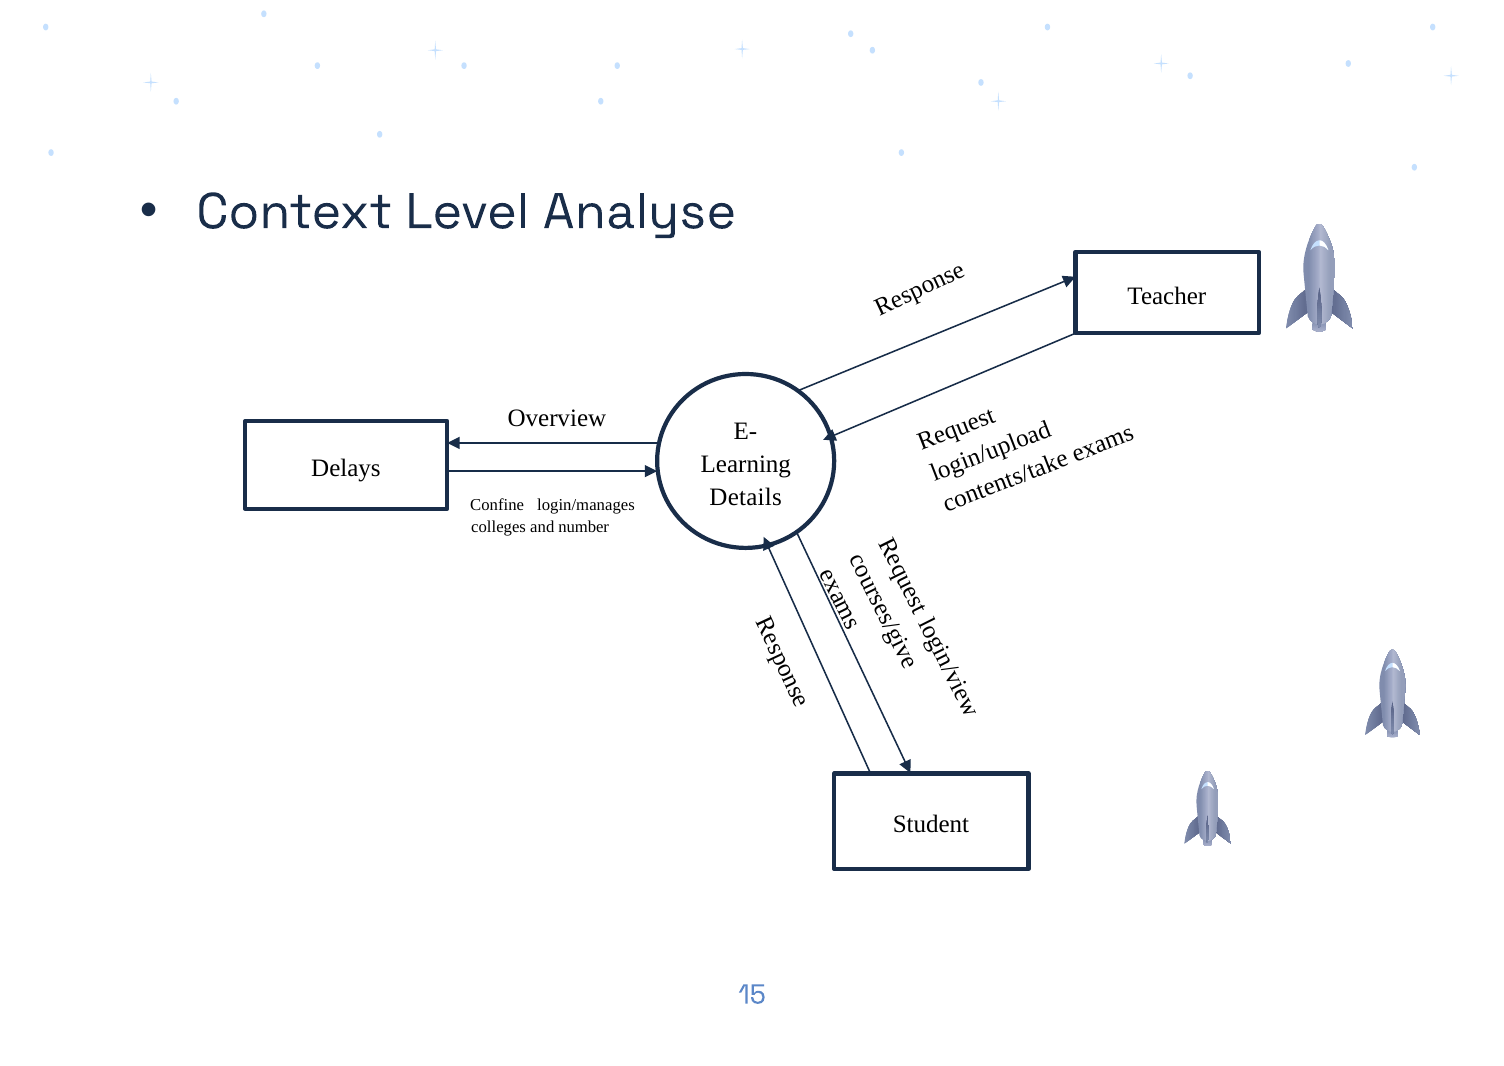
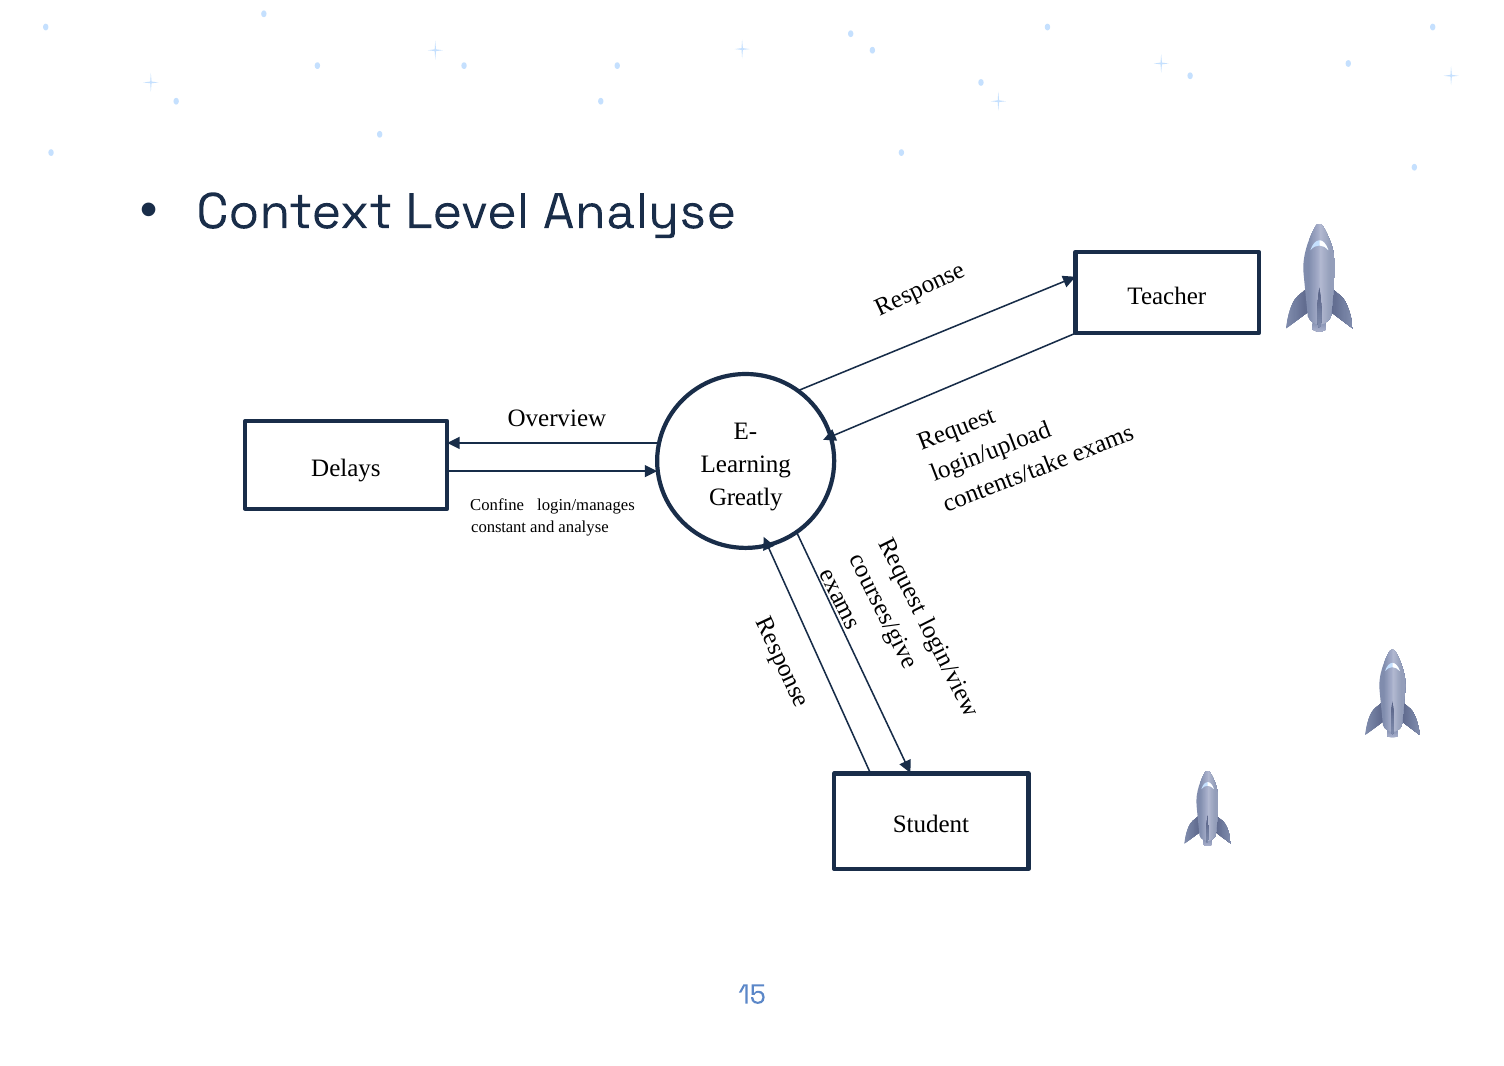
Details: Details -> Greatly
colleges: colleges -> constant
and number: number -> analyse
